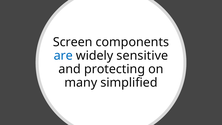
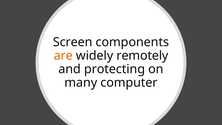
are colour: blue -> orange
sensitive: sensitive -> remotely
simplified: simplified -> computer
